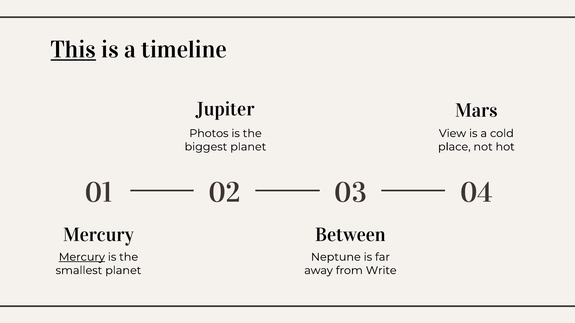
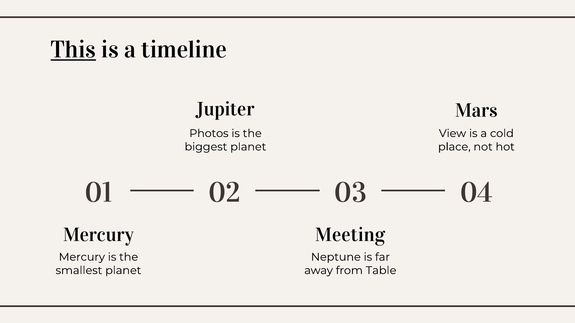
Between: Between -> Meeting
Mercury at (82, 257) underline: present -> none
Write: Write -> Table
